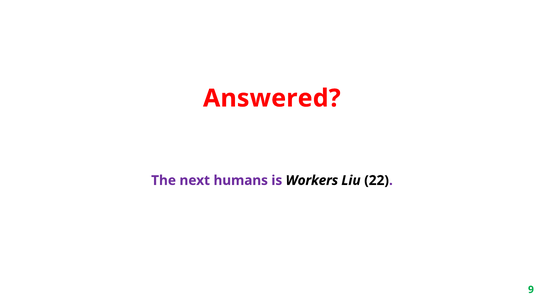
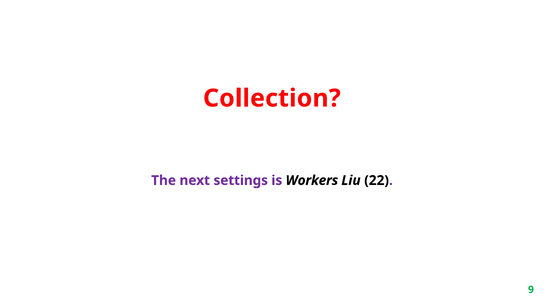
Answered: Answered -> Collection
humans: humans -> settings
